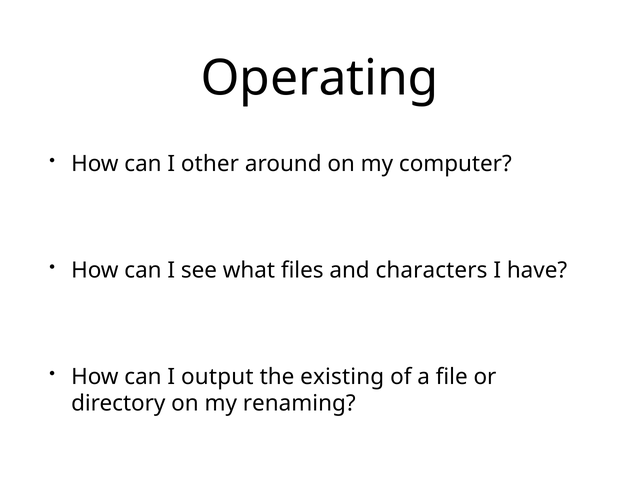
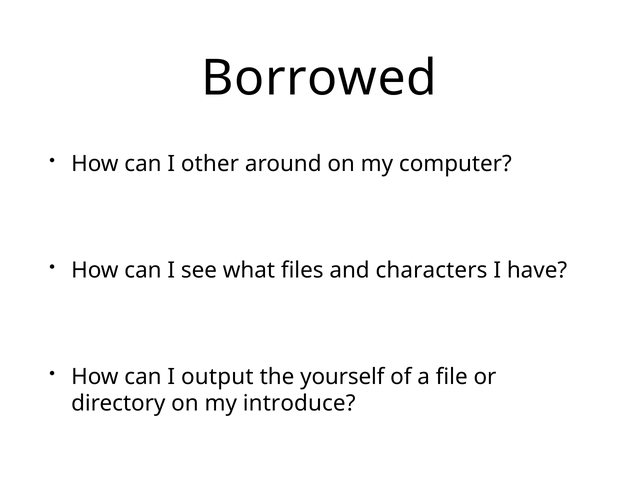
Operating: Operating -> Borrowed
existing: existing -> yourself
renaming: renaming -> introduce
